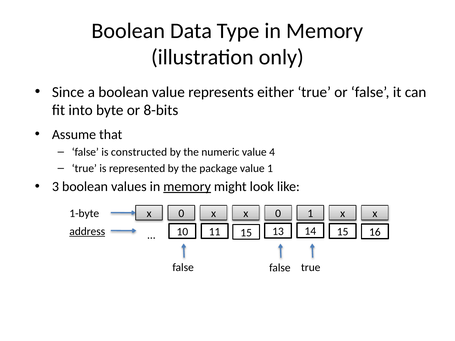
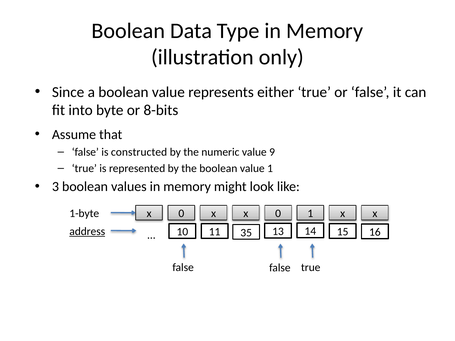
4: 4 -> 9
the package: package -> boolean
memory at (187, 187) underline: present -> none
11 15: 15 -> 35
